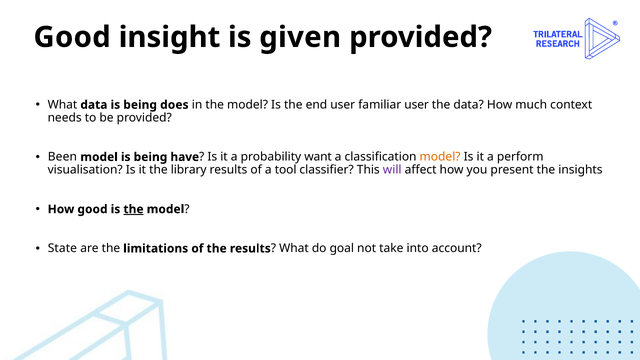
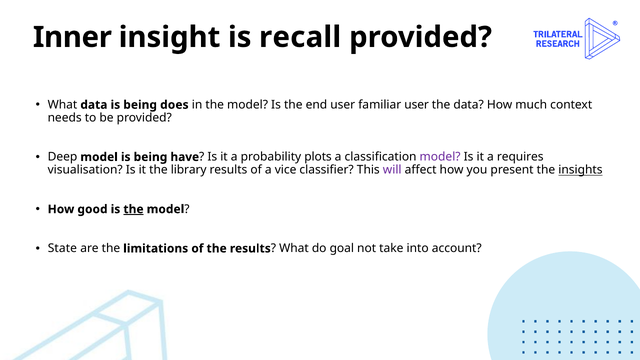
Good at (72, 37): Good -> Inner
given: given -> recall
Been: Been -> Deep
want: want -> plots
model at (440, 157) colour: orange -> purple
perform: perform -> requires
tool: tool -> vice
insights underline: none -> present
